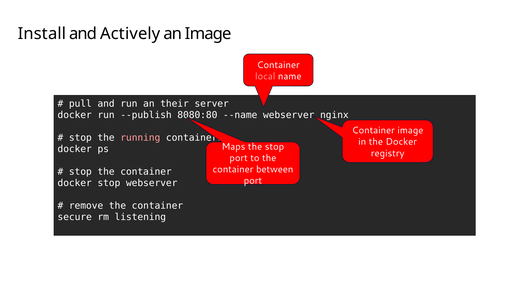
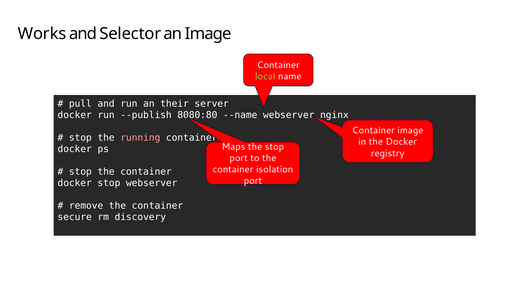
Install: Install -> Works
Actively: Actively -> Selector
local colour: pink -> light green
between: between -> isolation
listening: listening -> discovery
